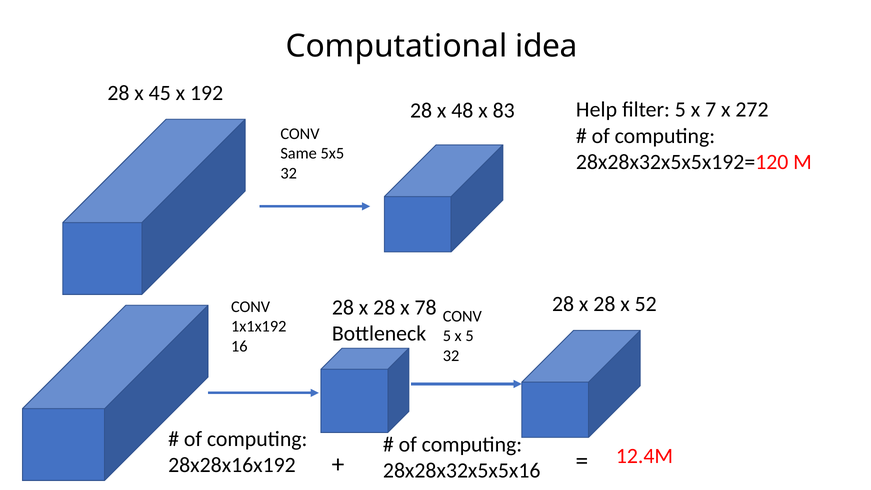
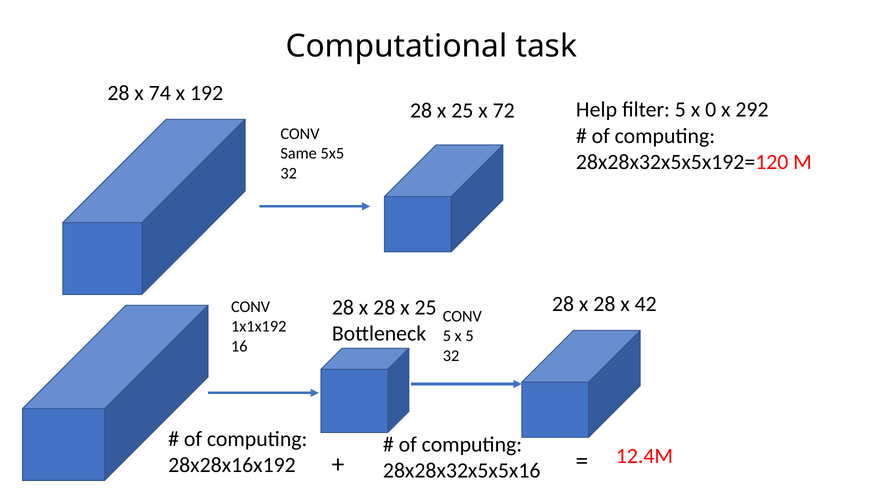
idea: idea -> task
45: 45 -> 74
7: 7 -> 0
272: 272 -> 292
48 at (462, 110): 48 -> 25
83: 83 -> 72
52: 52 -> 42
x 28 x 78: 78 -> 25
